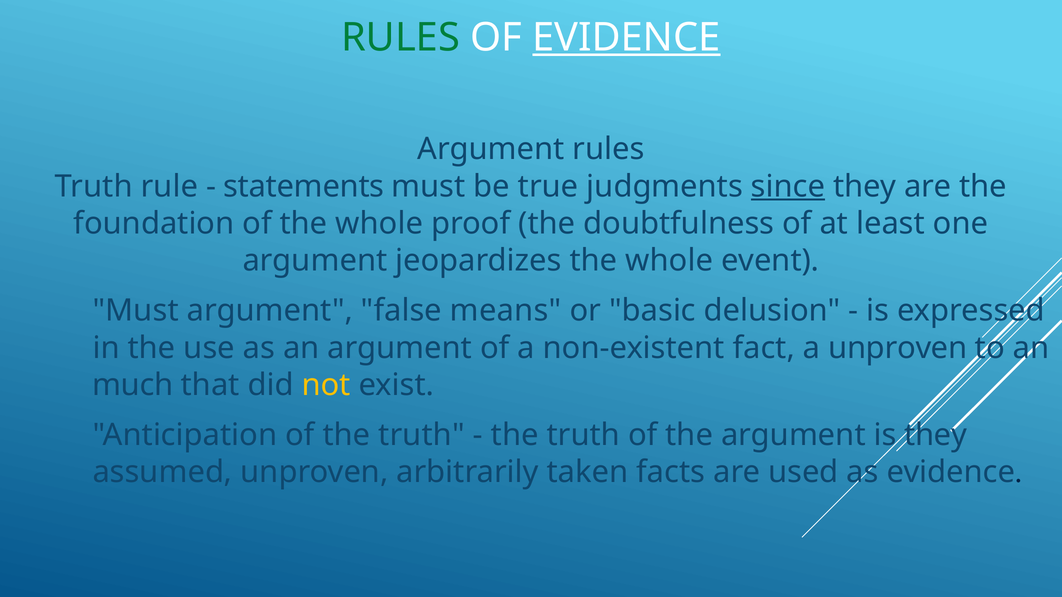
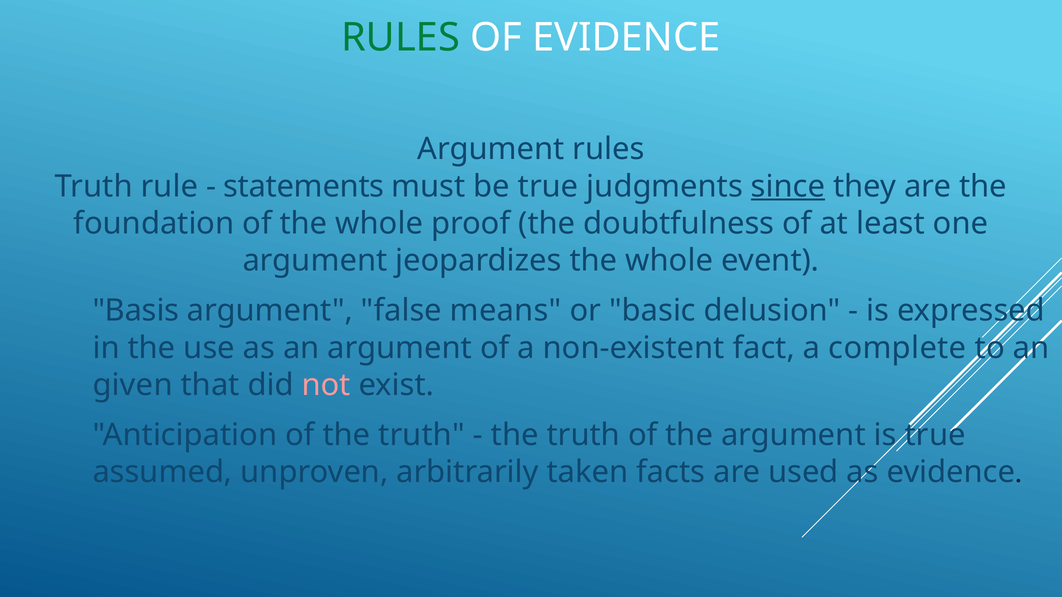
EVIDENCE at (626, 38) underline: present -> none
Must at (136, 311): Must -> Basis
a unproven: unproven -> complete
much: much -> given
not colour: yellow -> pink
is they: they -> true
